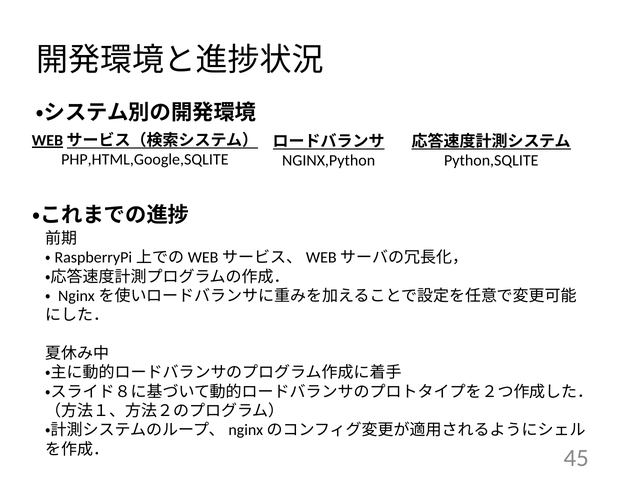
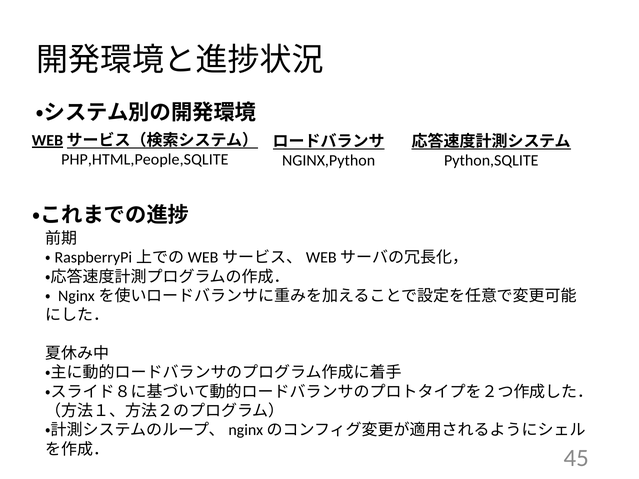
PHP,HTML,Google,SQLITE: PHP,HTML,Google,SQLITE -> PHP,HTML,People,SQLITE
